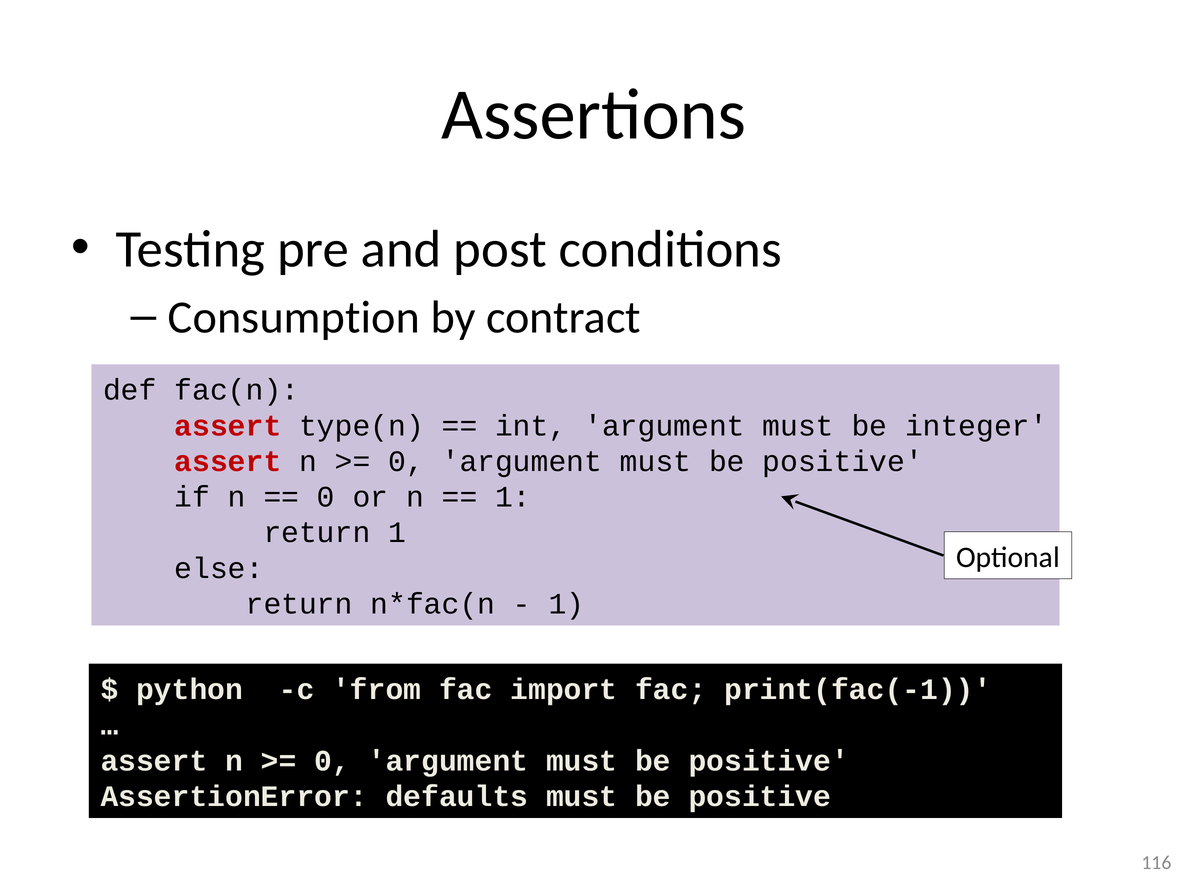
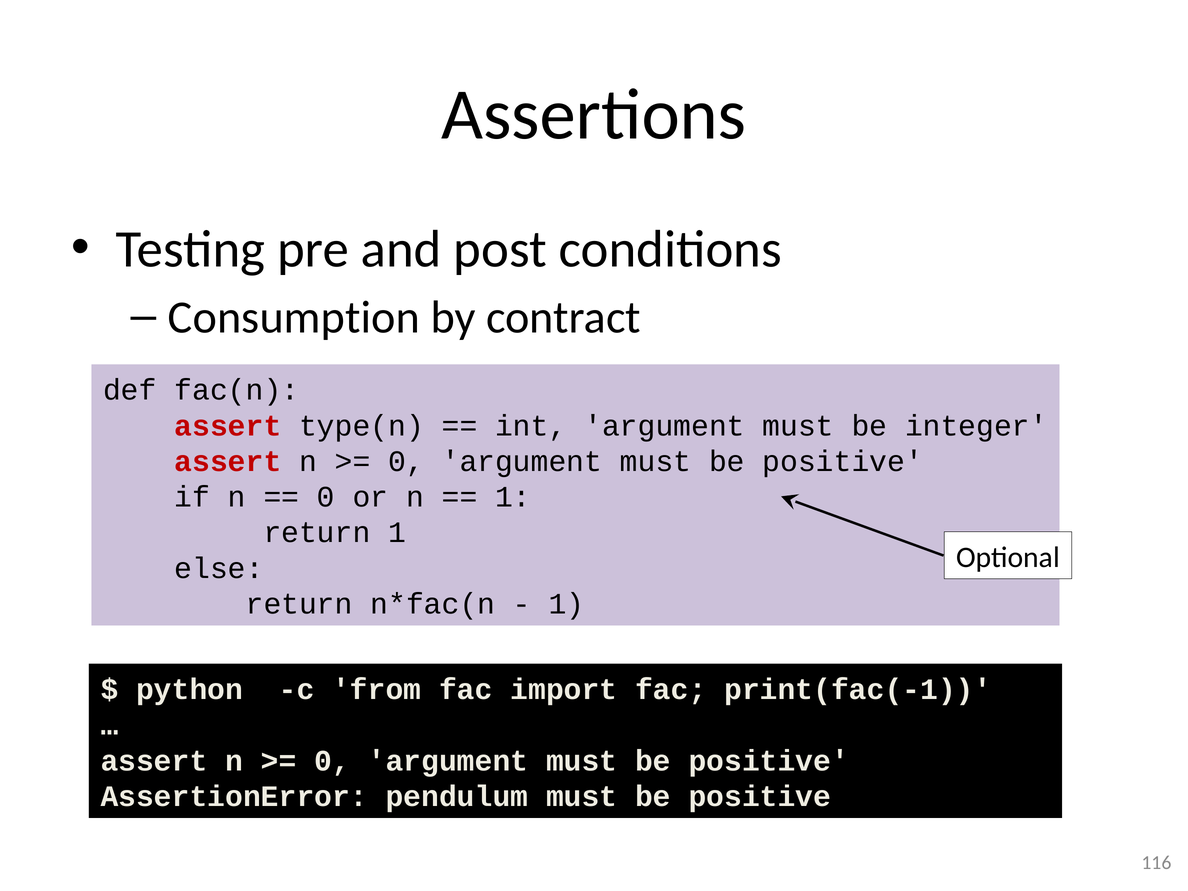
defaults: defaults -> pendulum
